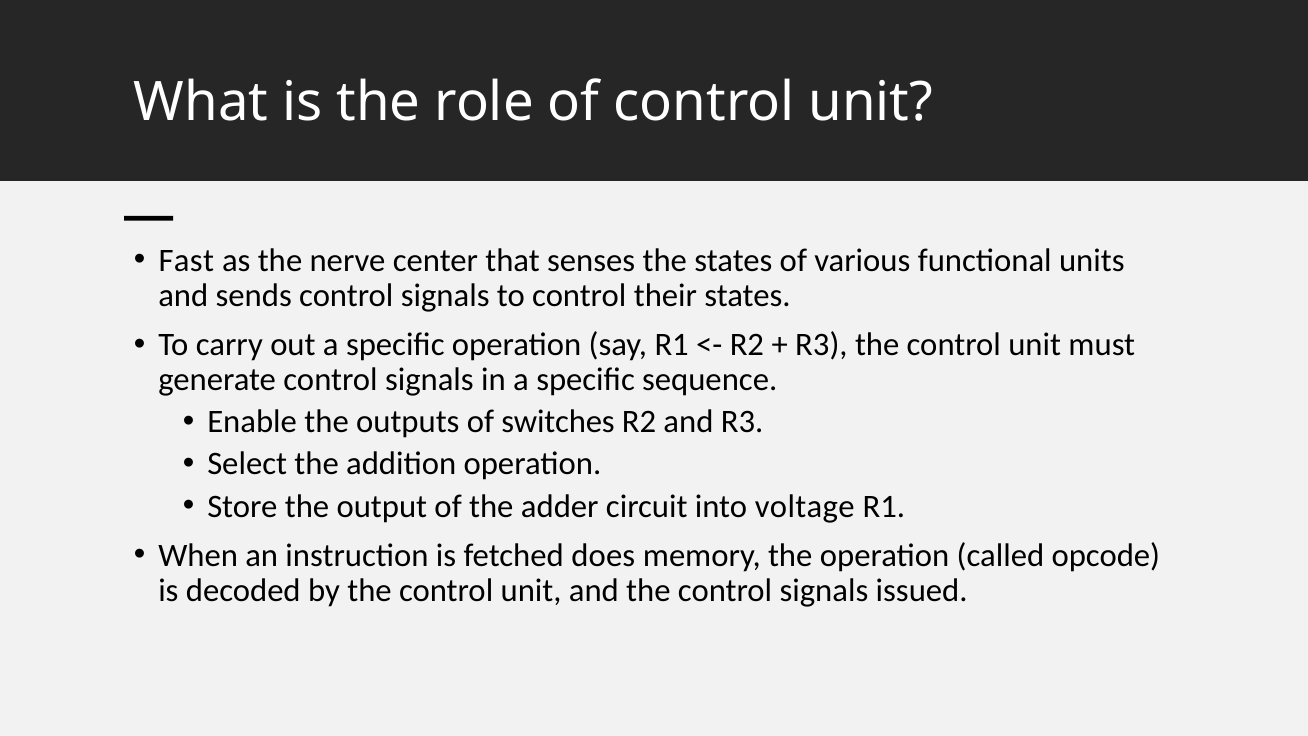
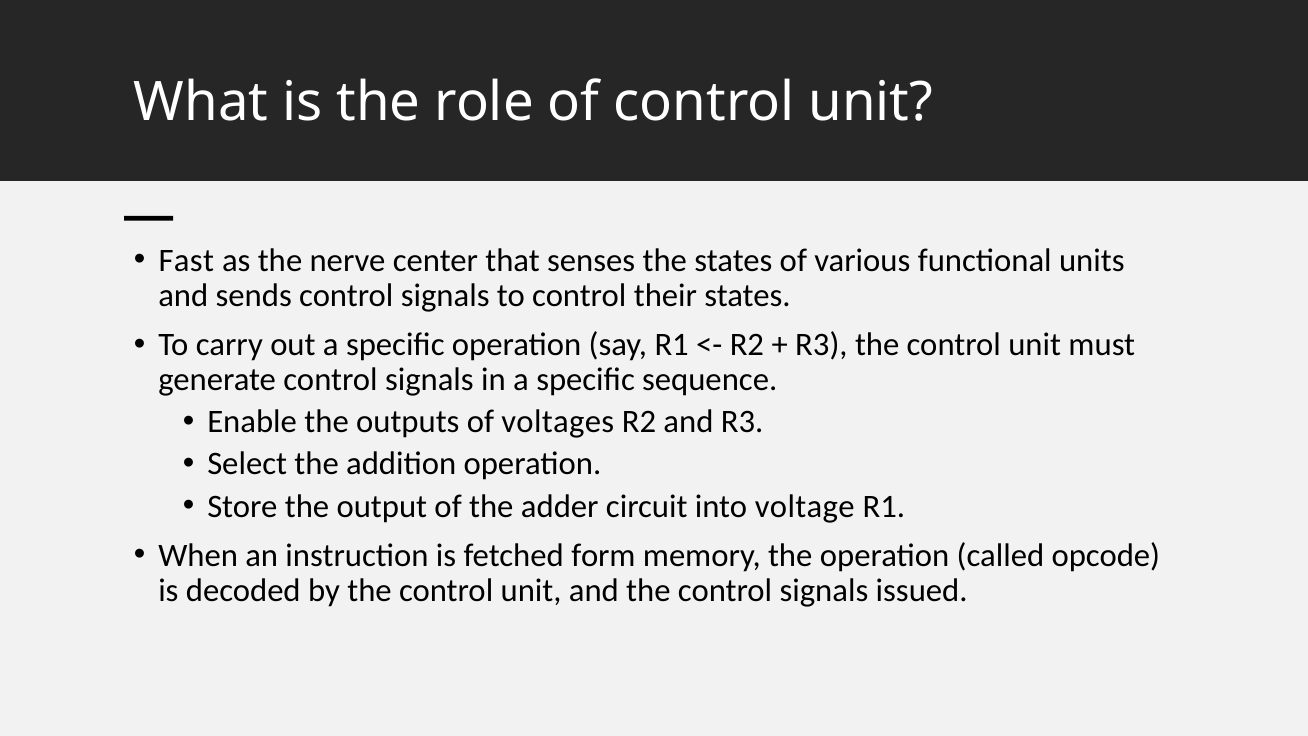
switches: switches -> voltages
does: does -> form
